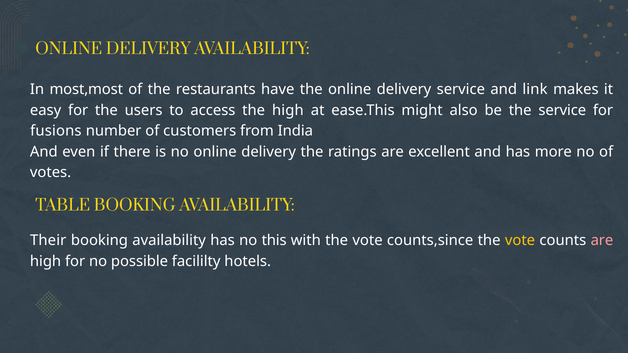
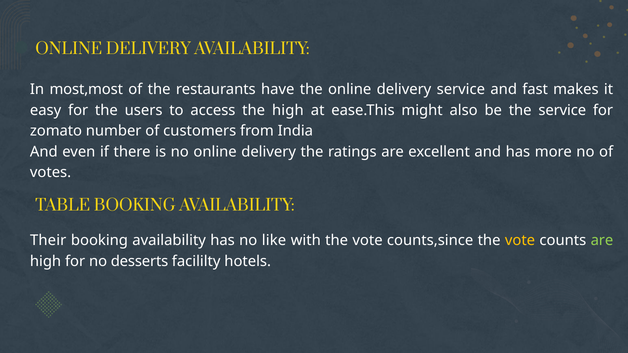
link: link -> fast
fusions: fusions -> zomato
this: this -> like
are at (602, 241) colour: pink -> light green
possible: possible -> desserts
